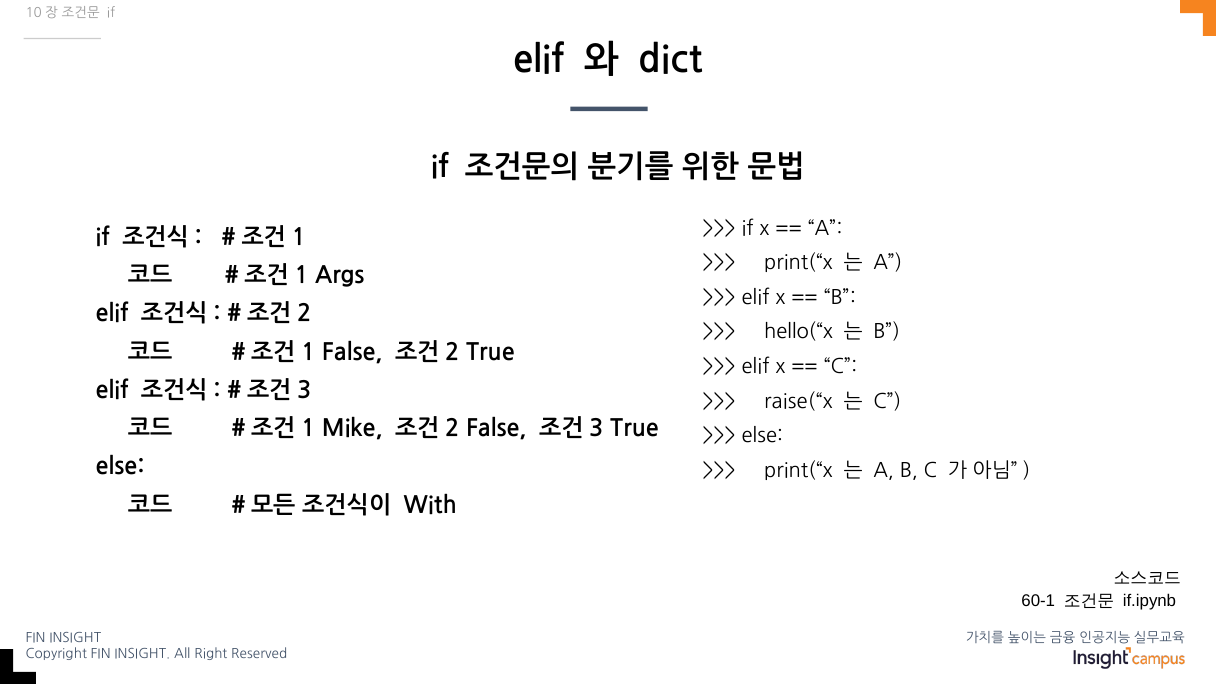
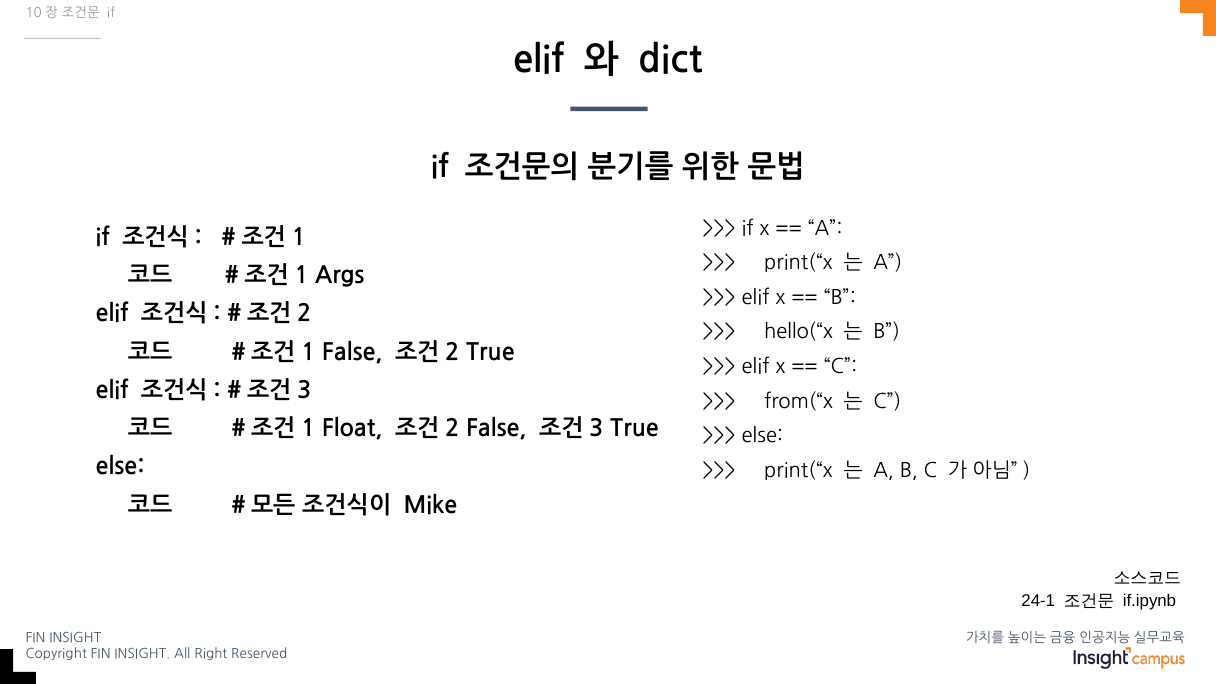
raise(“x: raise(“x -> from(“x
Mike: Mike -> Float
With: With -> Mike
60-1: 60-1 -> 24-1
